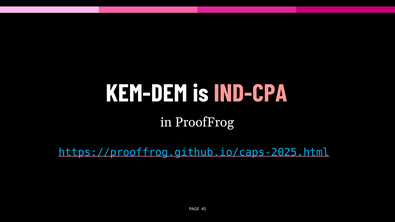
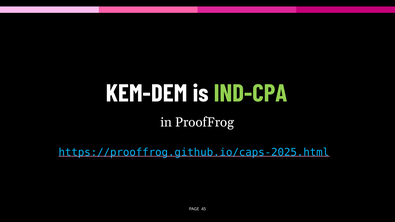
IND-CPA colour: pink -> light green
